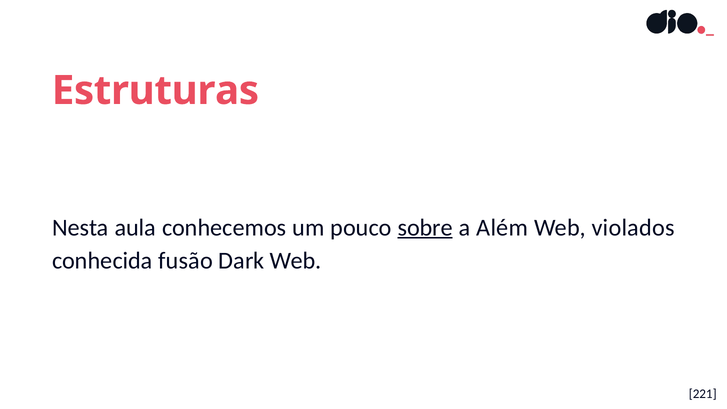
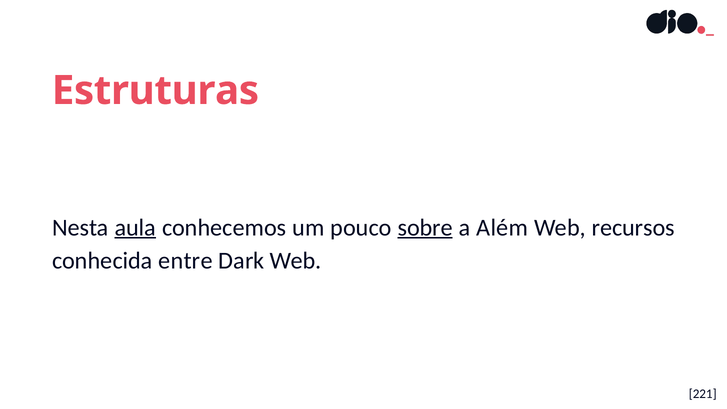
aula underline: none -> present
violados: violados -> recursos
fusão: fusão -> entre
